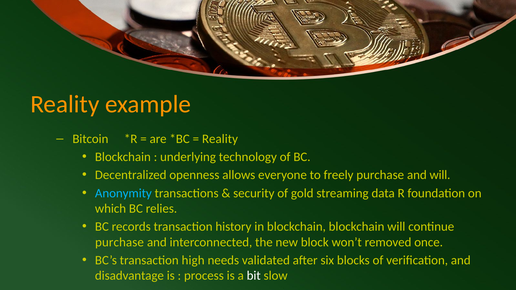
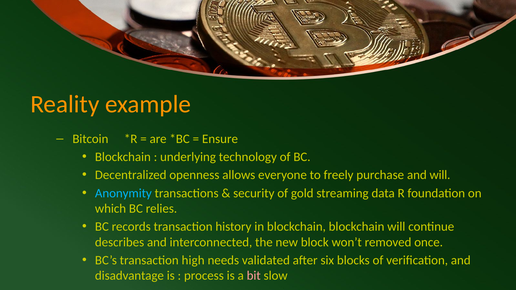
Reality at (220, 139): Reality -> Ensure
purchase at (119, 242): purchase -> describes
bit colour: white -> pink
